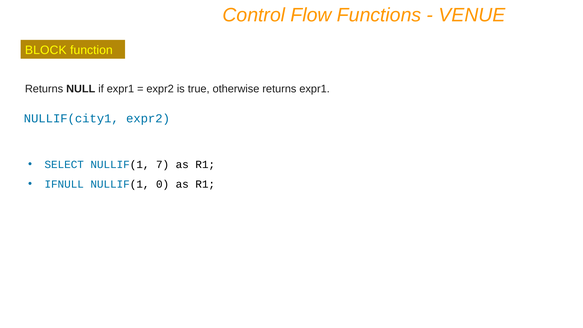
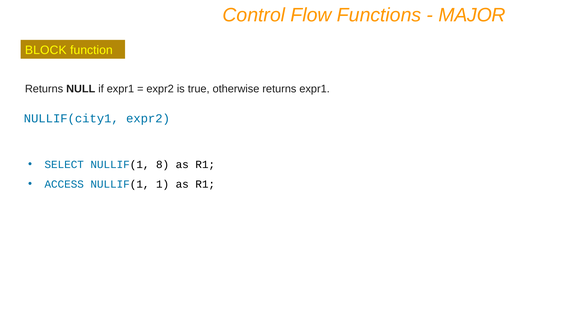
VENUE: VENUE -> MAJOR
7: 7 -> 8
IFNULL: IFNULL -> ACCESS
0: 0 -> 1
